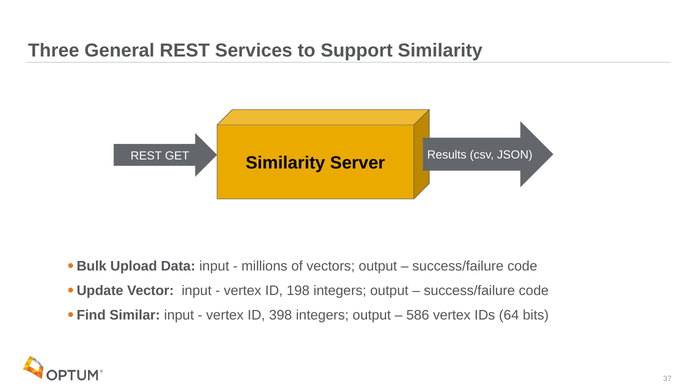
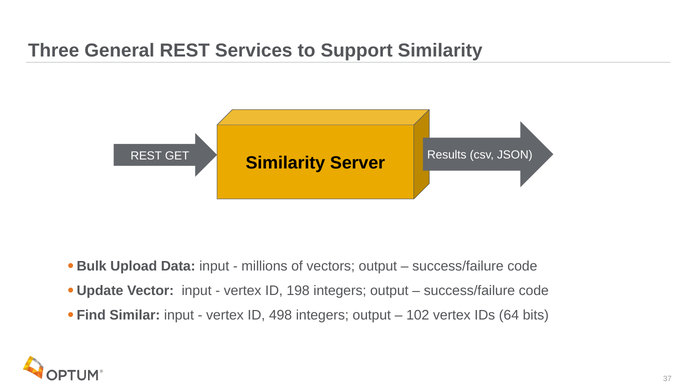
398: 398 -> 498
586: 586 -> 102
